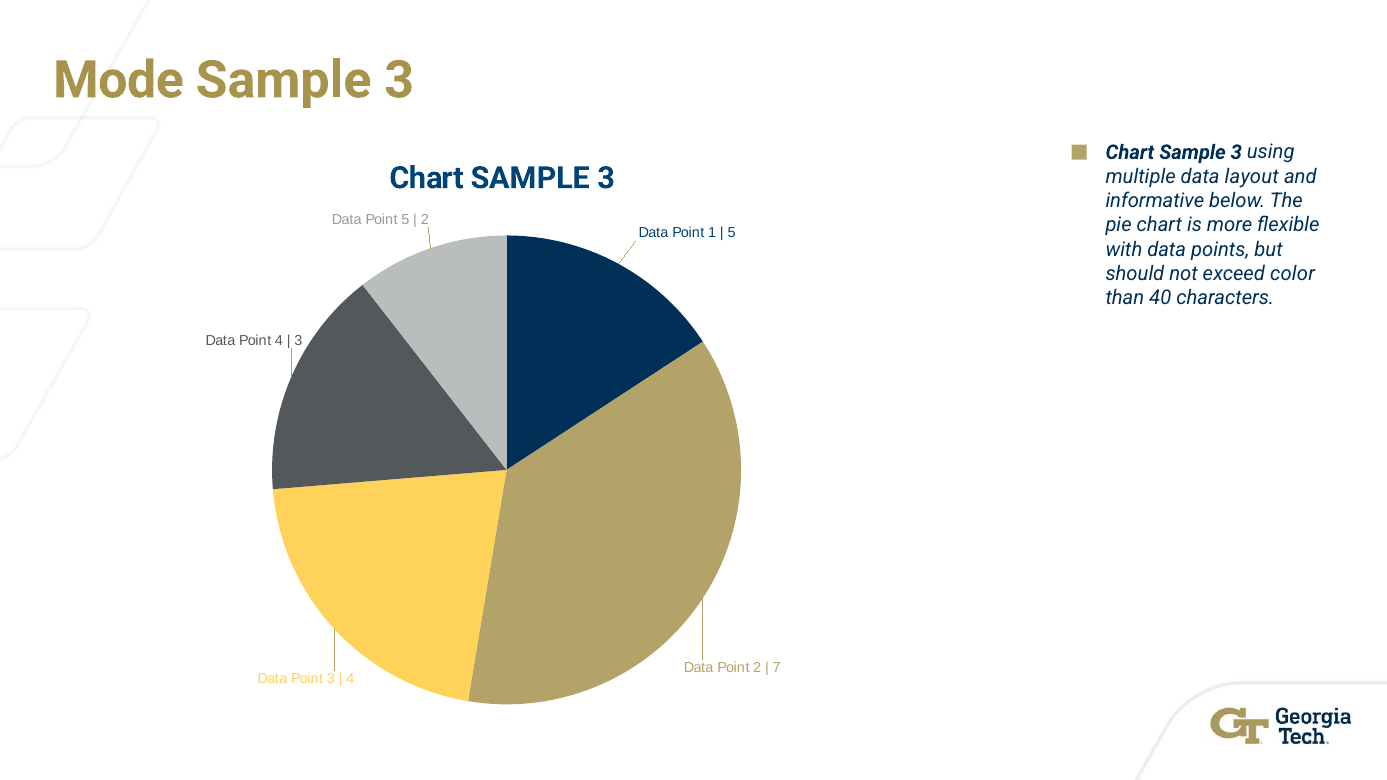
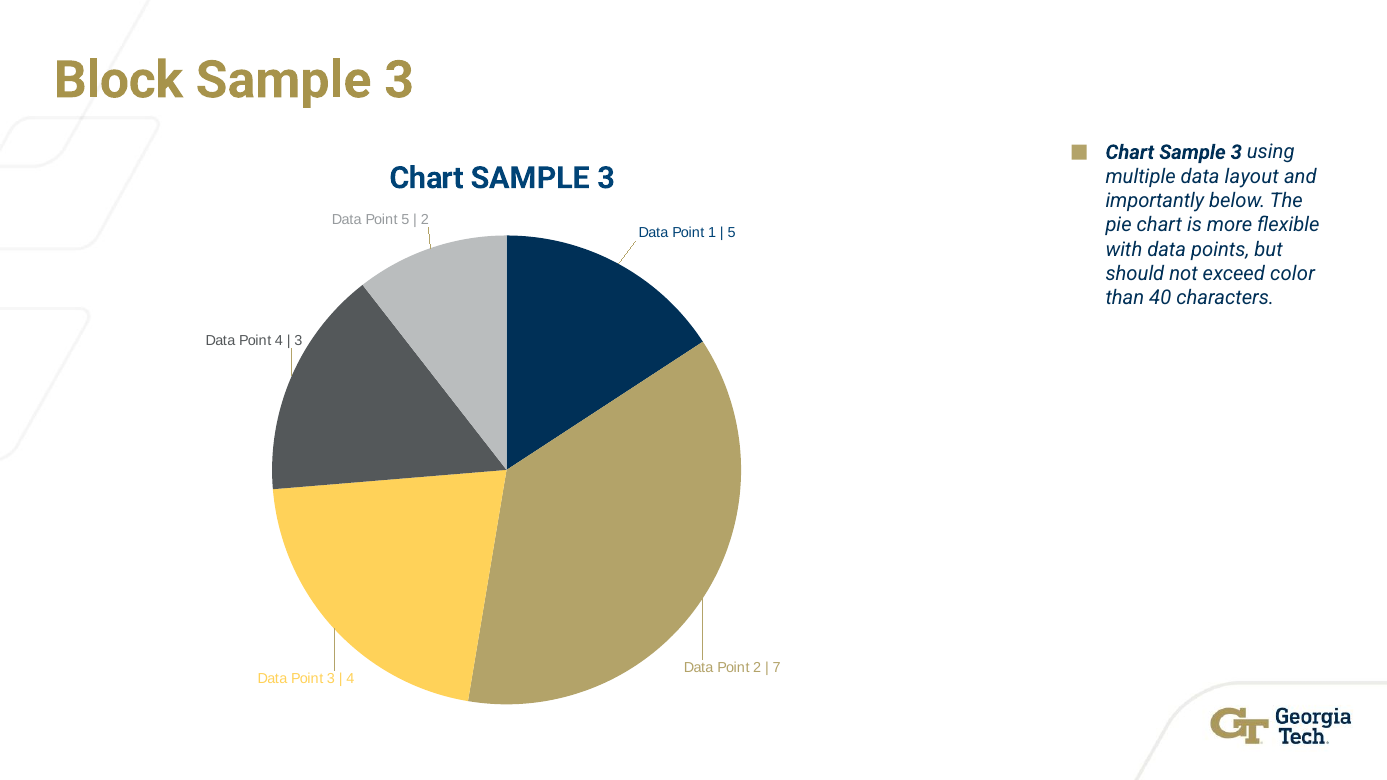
Mode: Mode -> Block
informative: informative -> importantly
